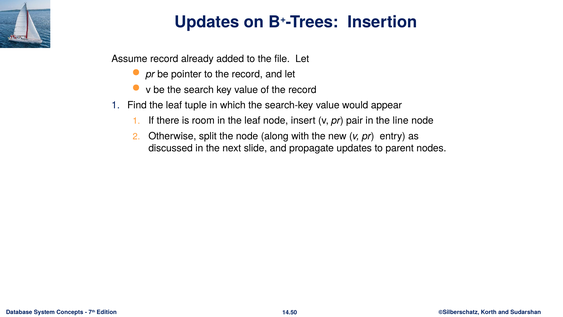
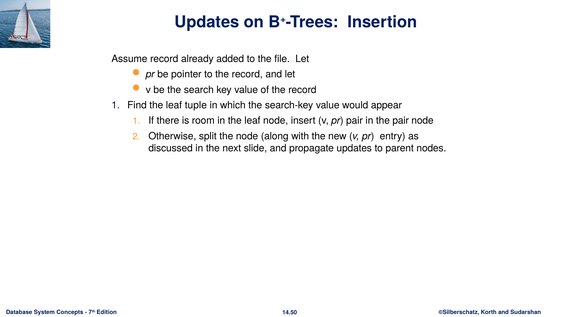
the line: line -> pair
